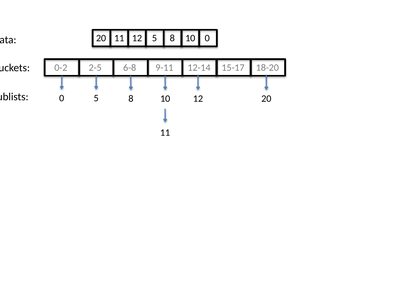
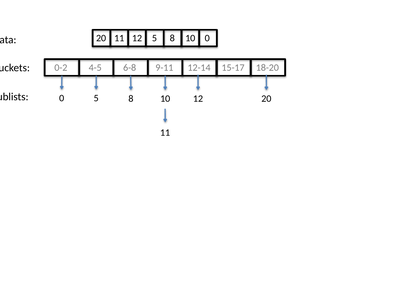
2-5: 2-5 -> 4-5
